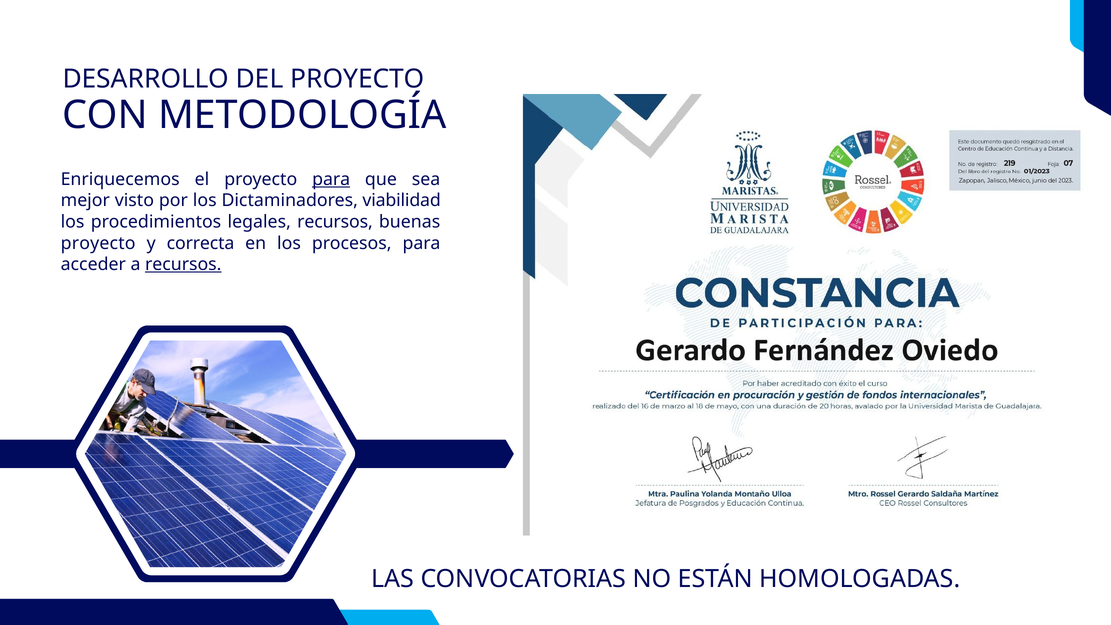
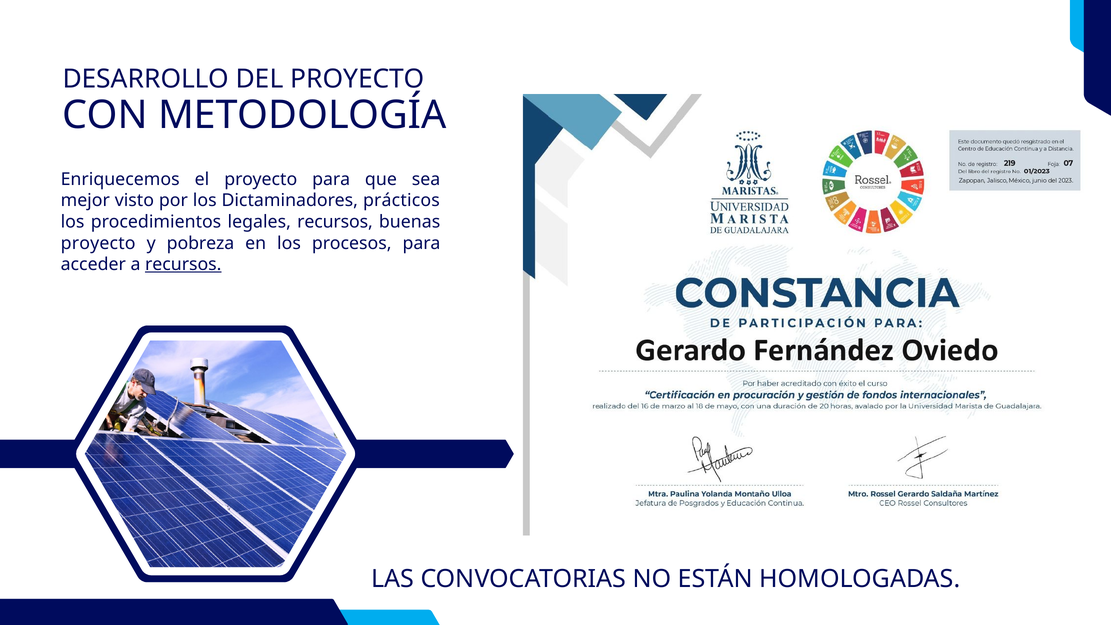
para at (331, 179) underline: present -> none
viabilidad: viabilidad -> prácticos
correcta: correcta -> pobreza
